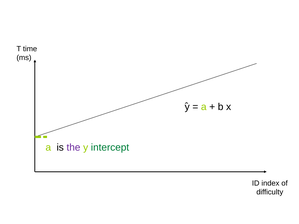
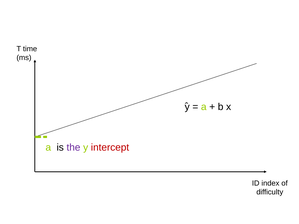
intercept colour: green -> red
